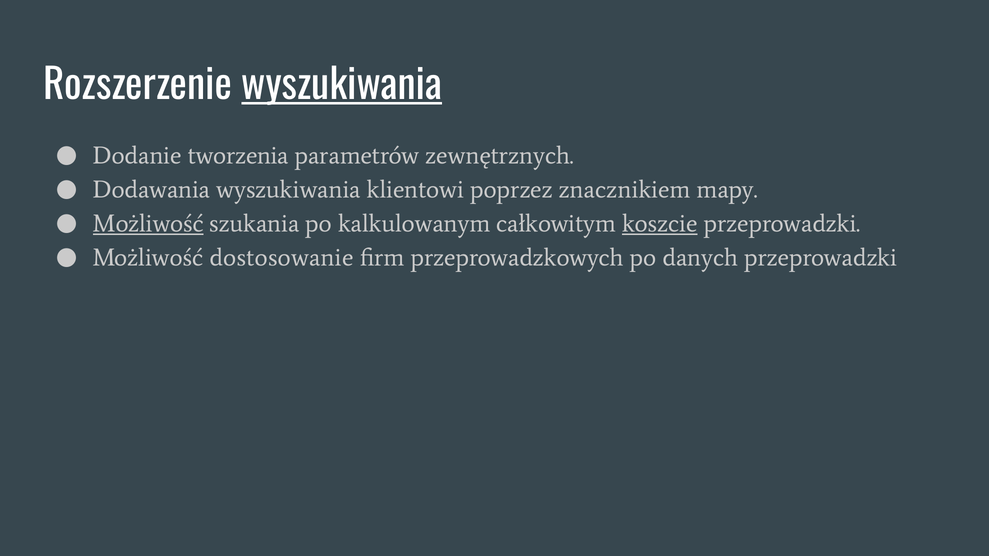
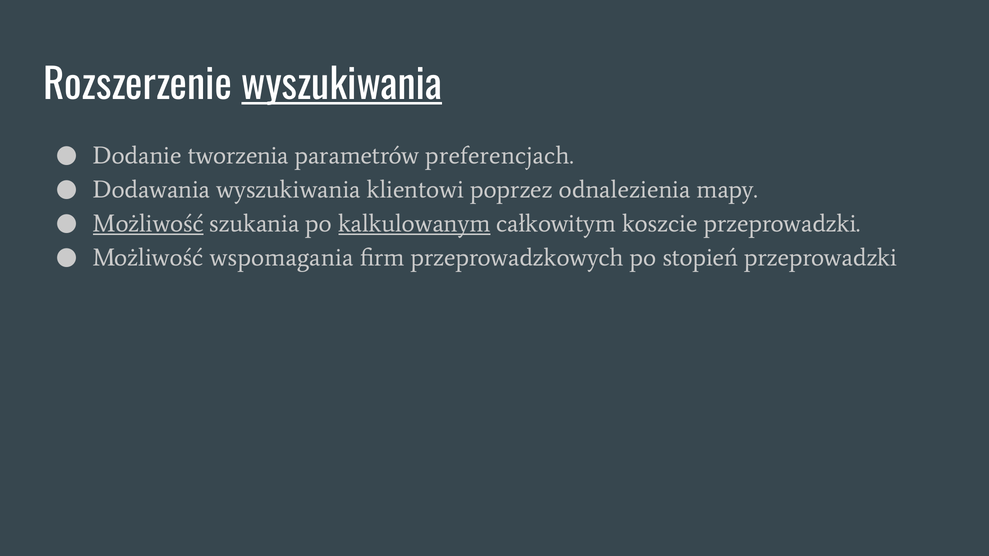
zewnętrznych: zewnętrznych -> preferencjach
znacznikiem: znacznikiem -> odnalezienia
kalkulowanym underline: none -> present
koszcie underline: present -> none
dostosowanie: dostosowanie -> wspomagania
danych: danych -> stopień
